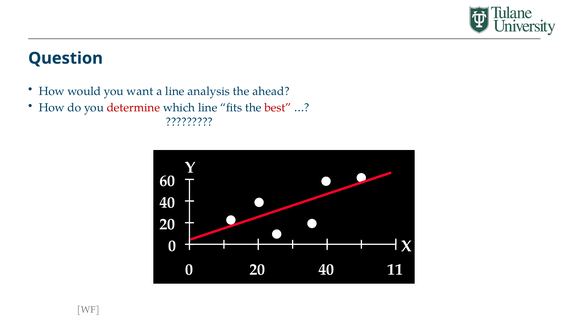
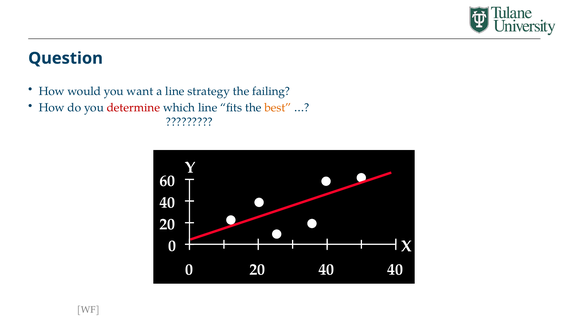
analysis: analysis -> strategy
ahead: ahead -> failing
best colour: red -> orange
40 11: 11 -> 40
